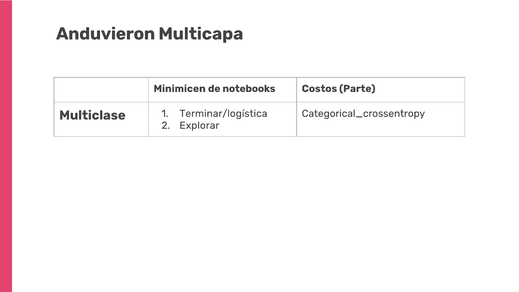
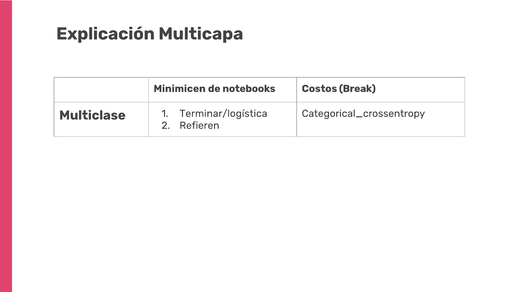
Anduvieron: Anduvieron -> Explicación
Parte: Parte -> Break
Explorar: Explorar -> Refieren
